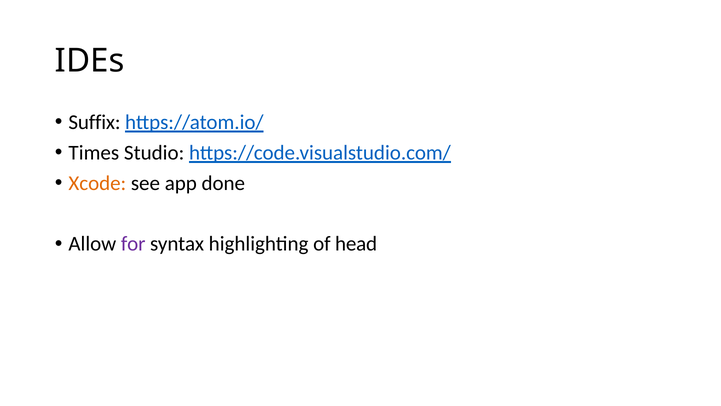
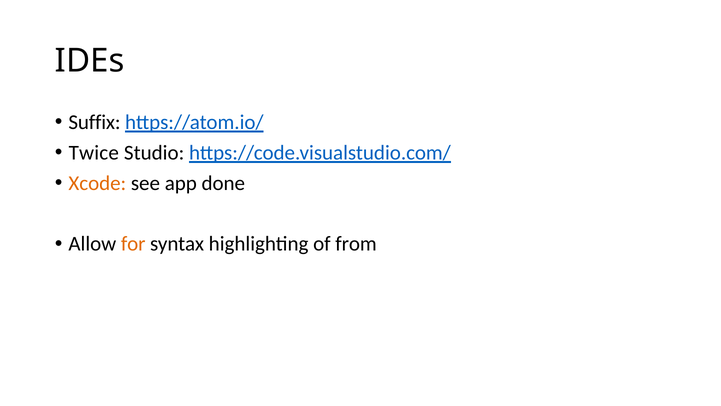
Times: Times -> Twice
for colour: purple -> orange
head: head -> from
